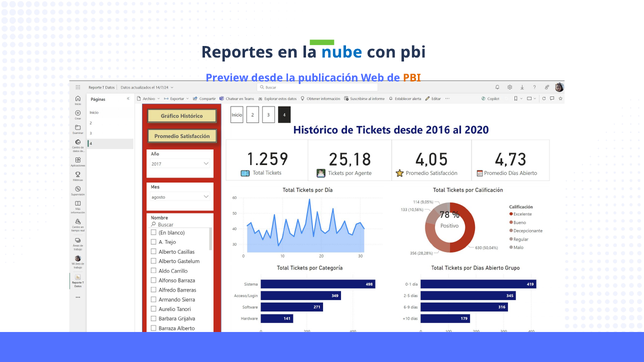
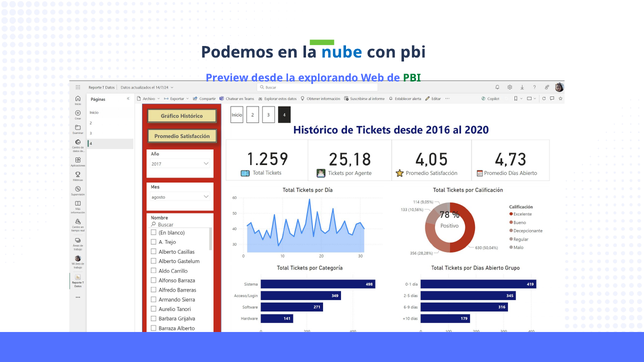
Reportes: Reportes -> Podemos
publicación: publicación -> explorando
PBI at (412, 78) colour: orange -> green
